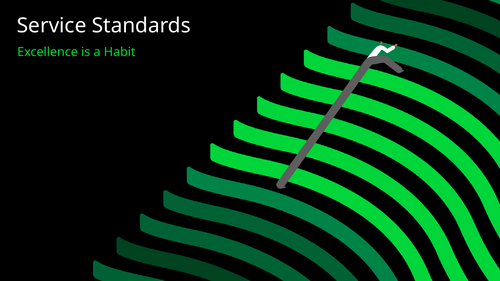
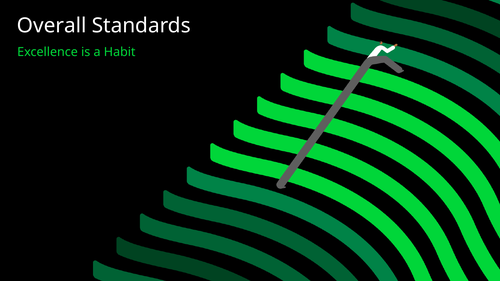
Service: Service -> Overall
